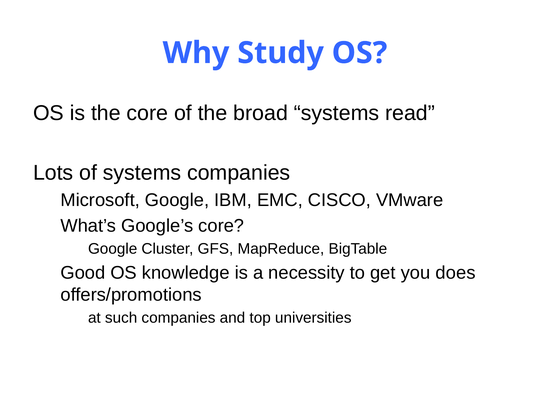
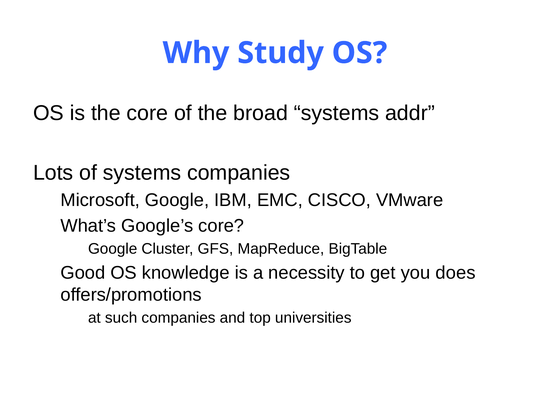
read: read -> addr
